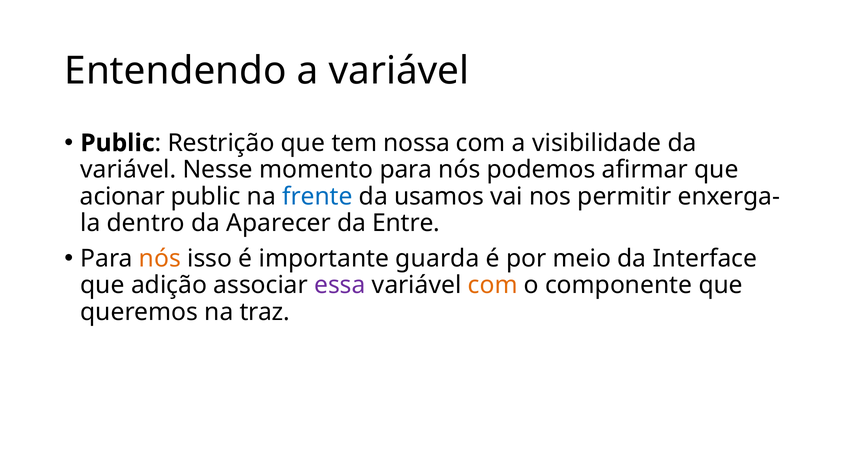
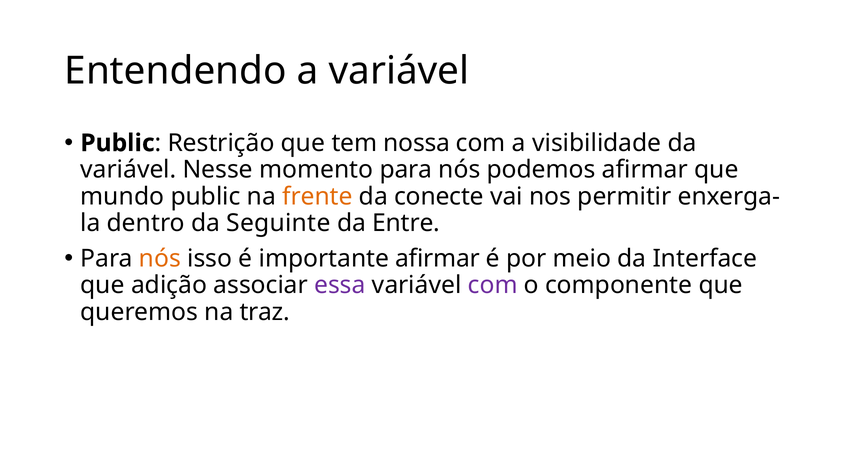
acionar: acionar -> mundo
frente colour: blue -> orange
usamos: usamos -> conecte
Aparecer: Aparecer -> Seguinte
importante guarda: guarda -> afirmar
com at (493, 285) colour: orange -> purple
